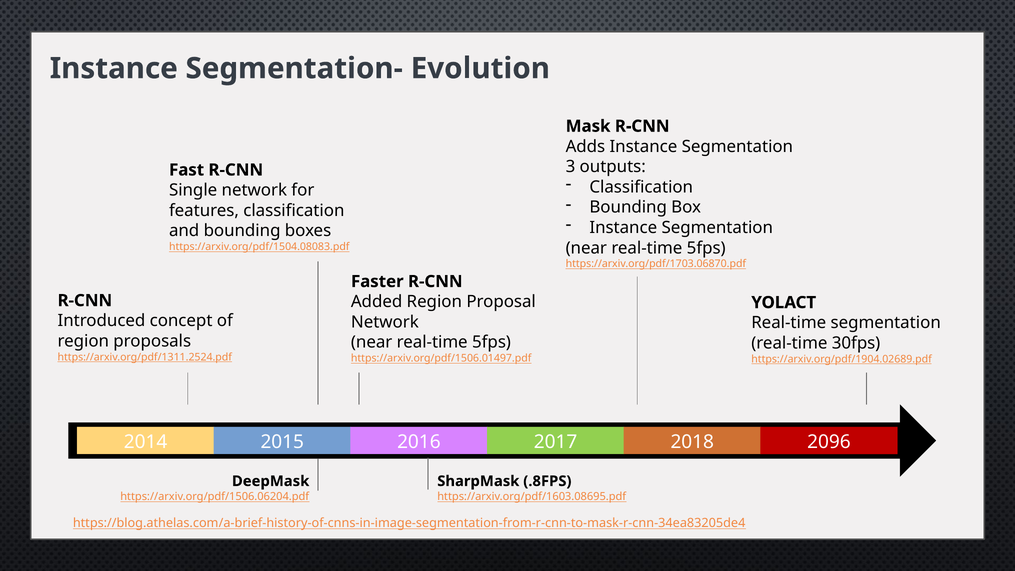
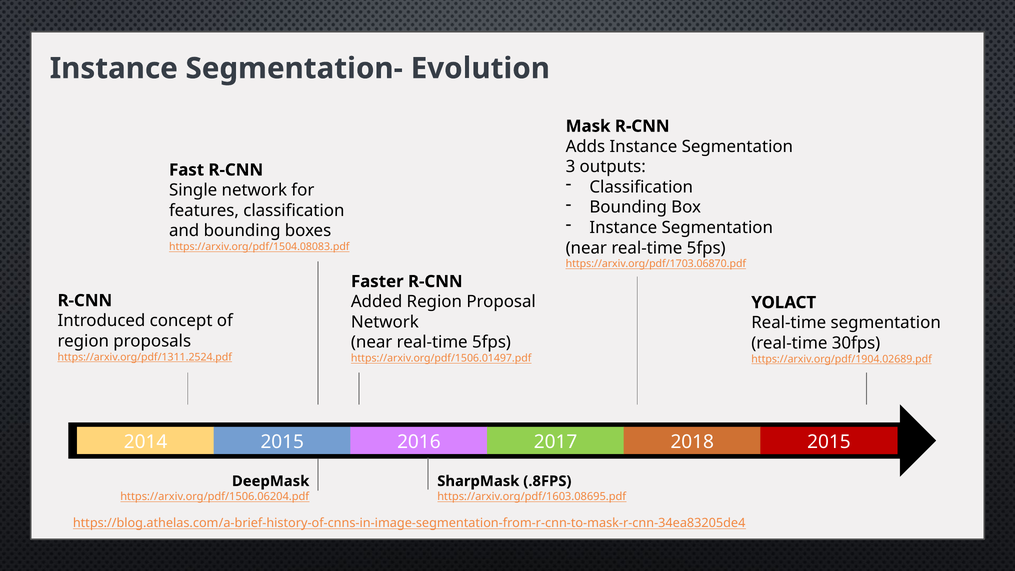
2018 2096: 2096 -> 2015
